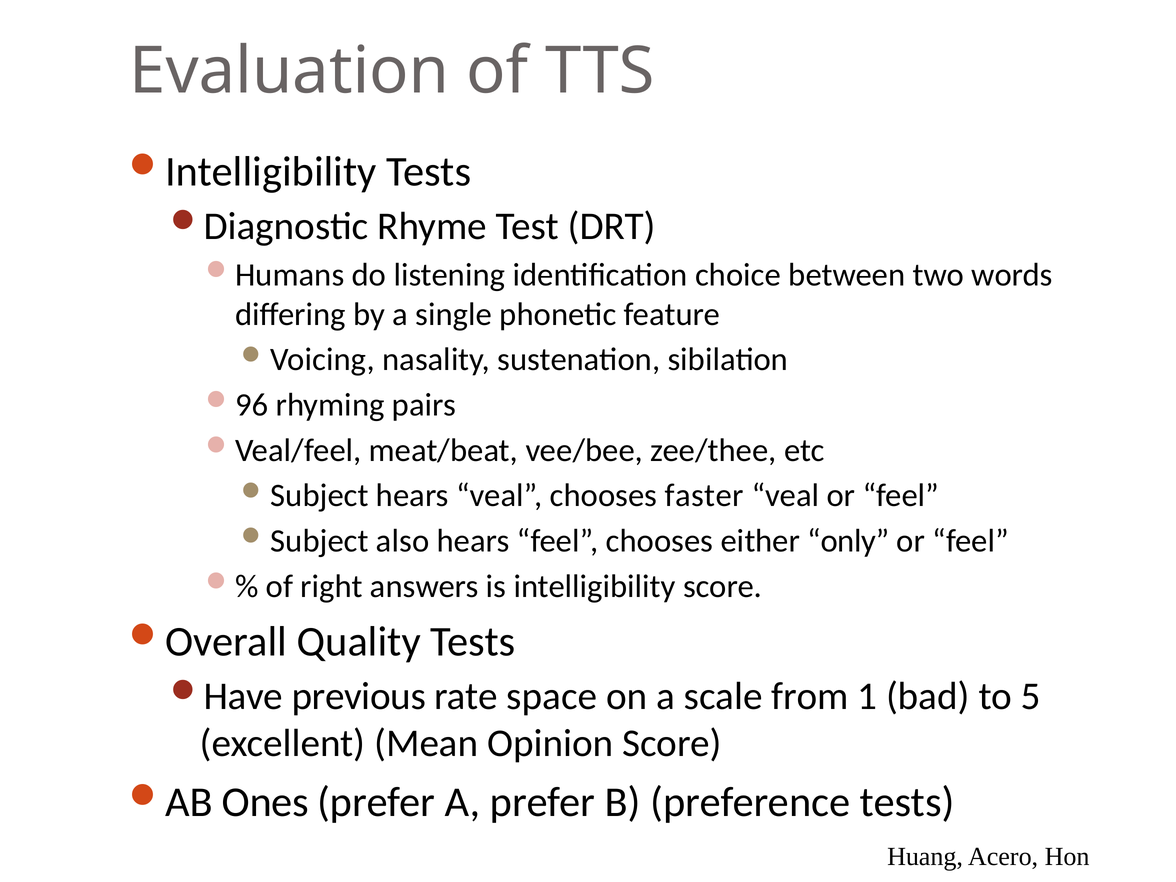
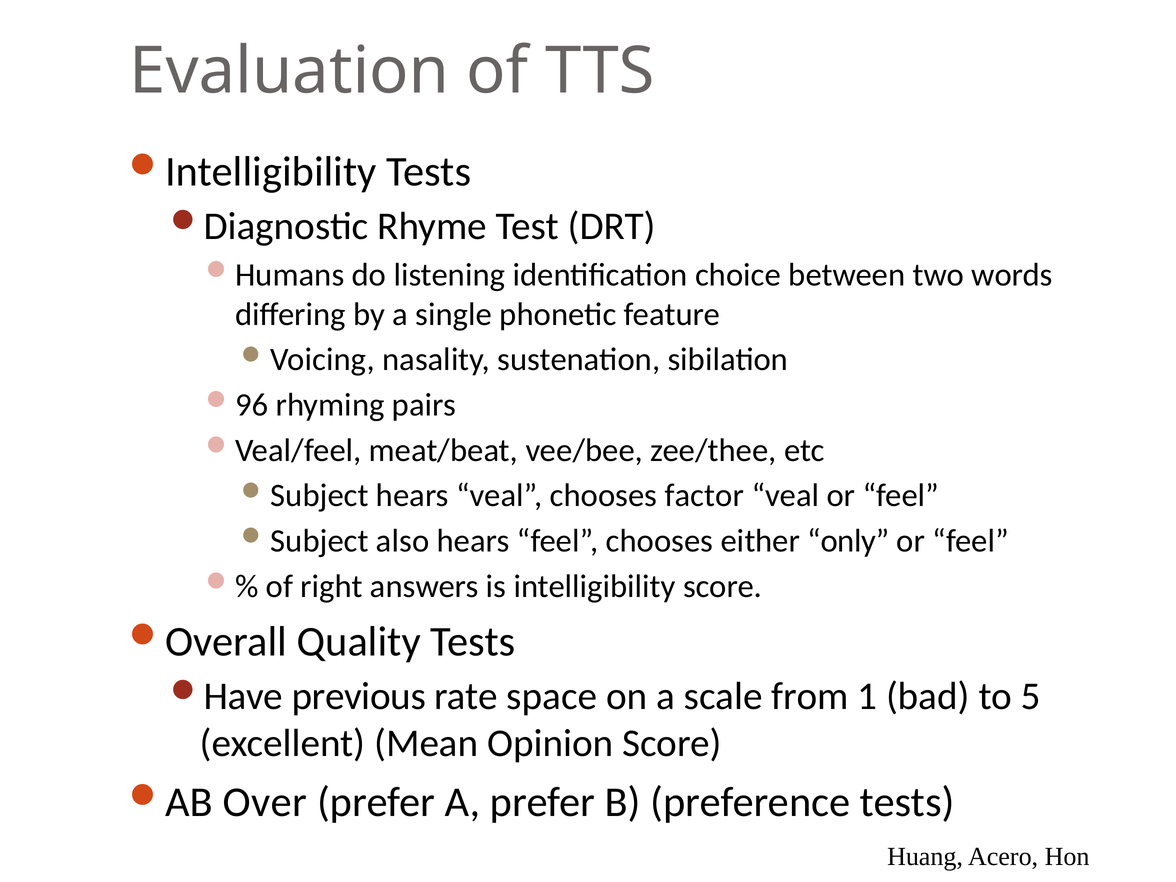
faster: faster -> factor
Ones: Ones -> Over
